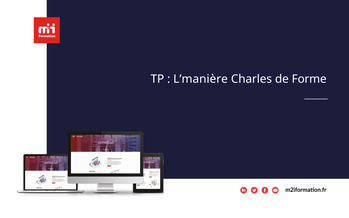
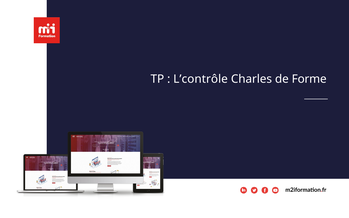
L’manière: L’manière -> L’contrôle
